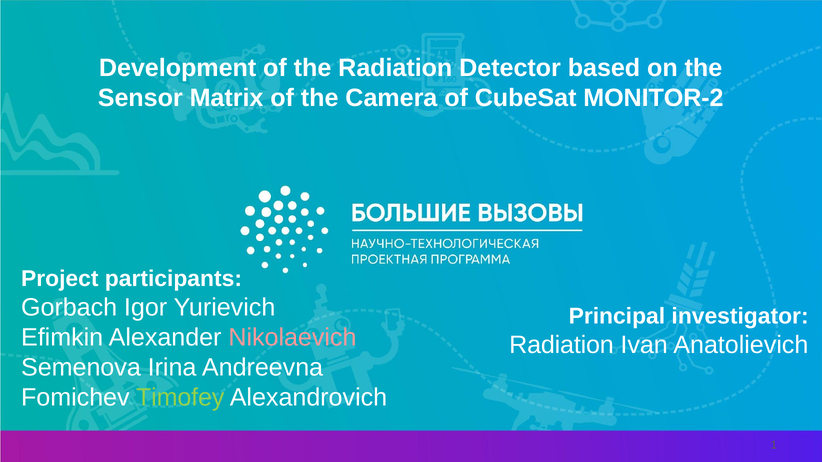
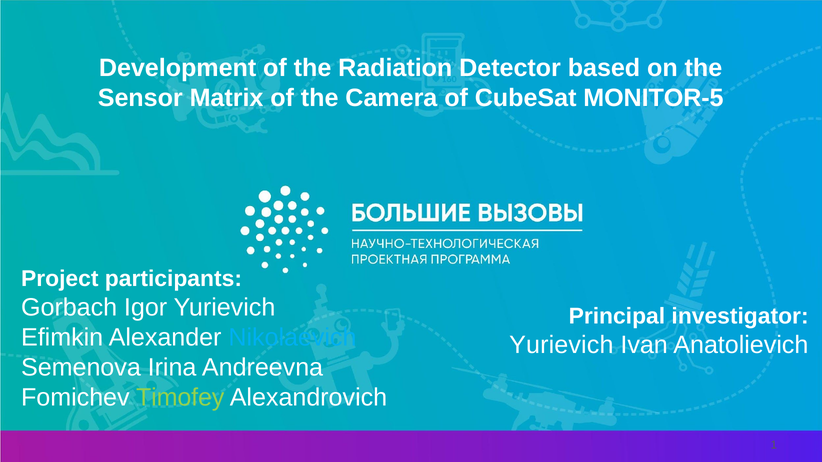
MONITOR-2: MONITOR-2 -> MONITOR-5
Nikolaevich colour: pink -> light blue
Radiation at (561, 345): Radiation -> Yurievich
